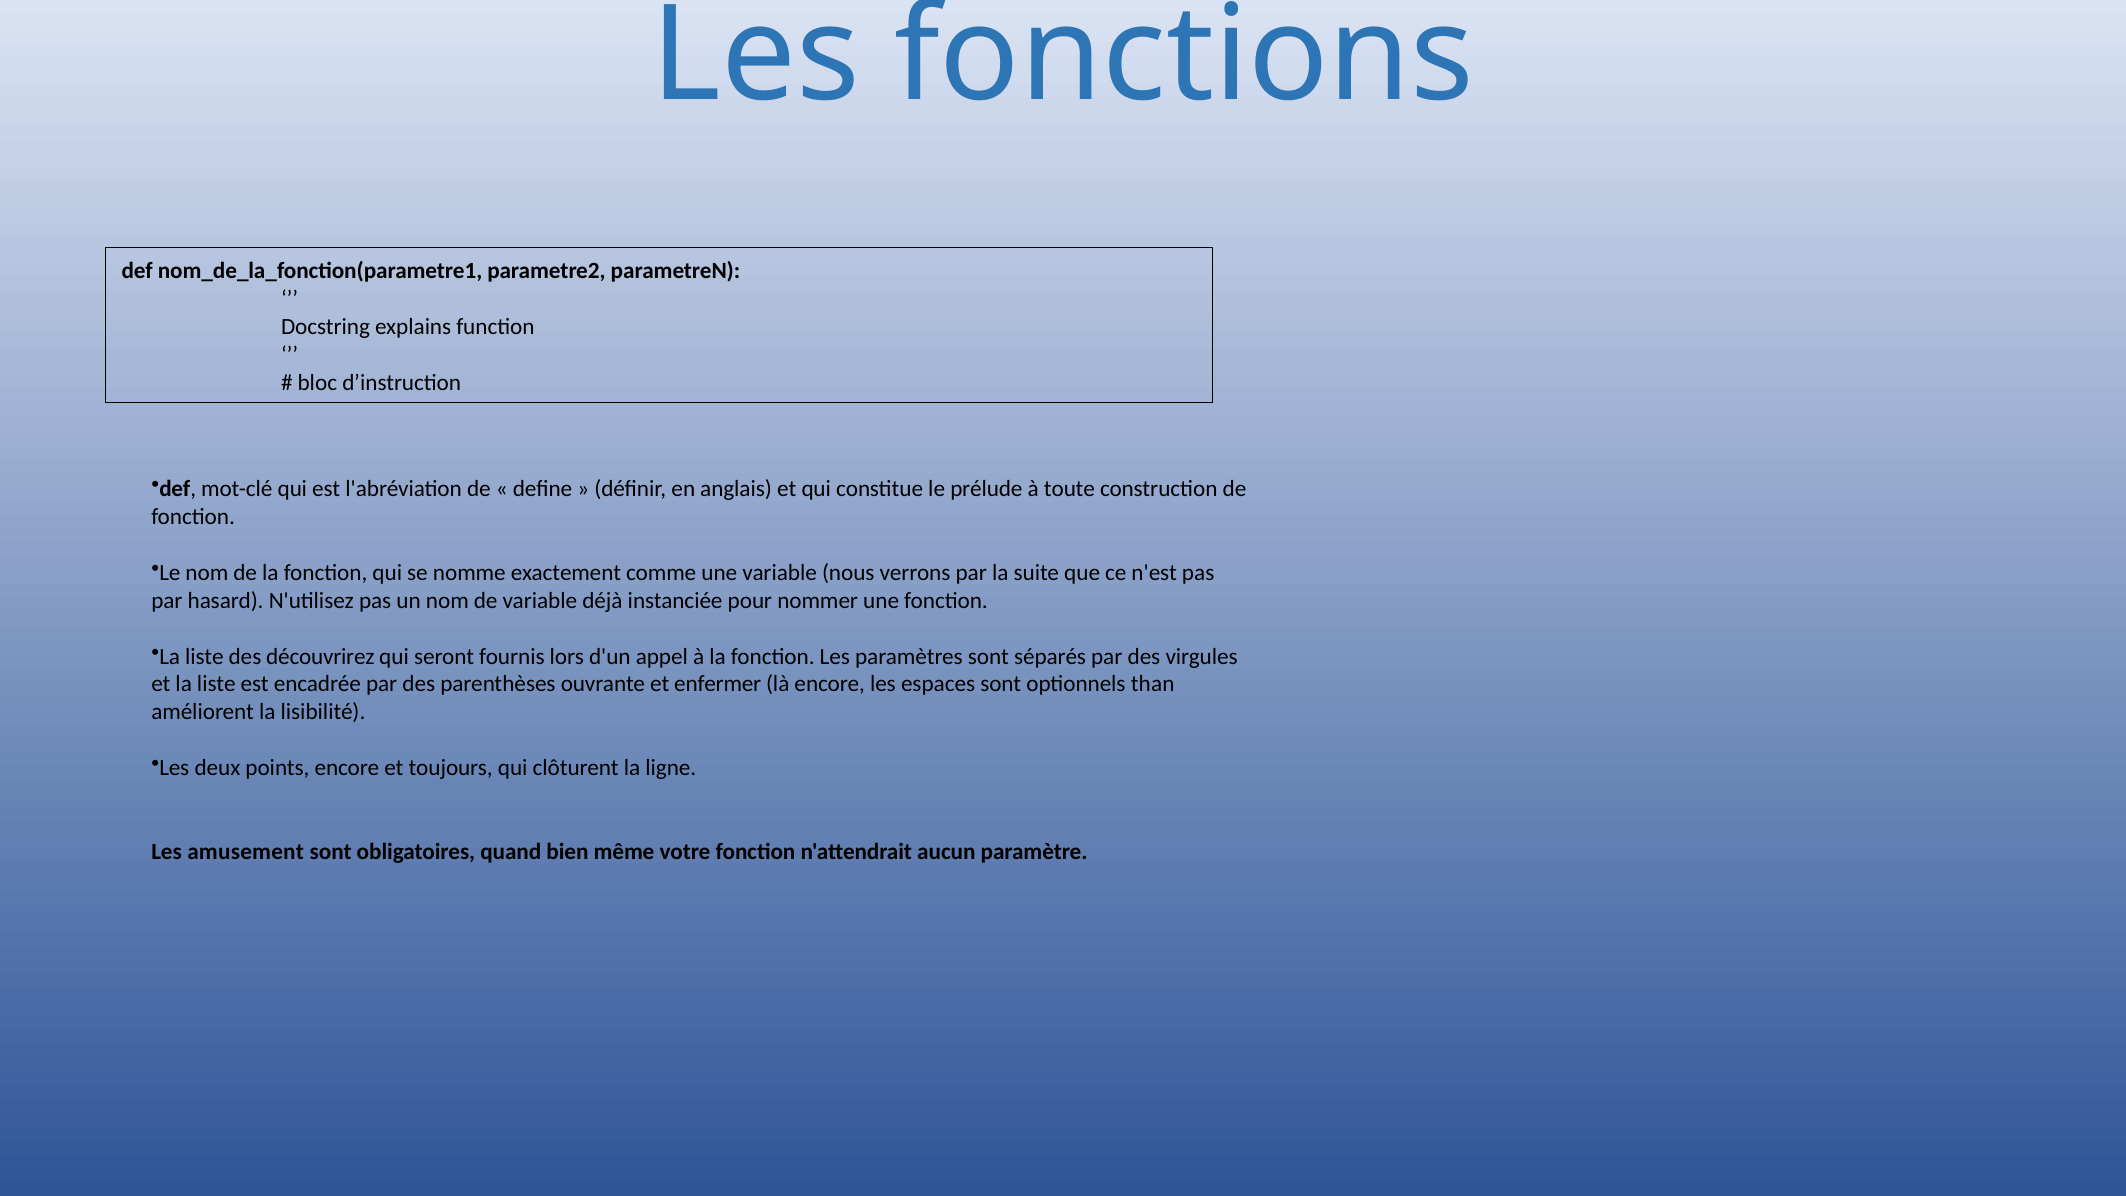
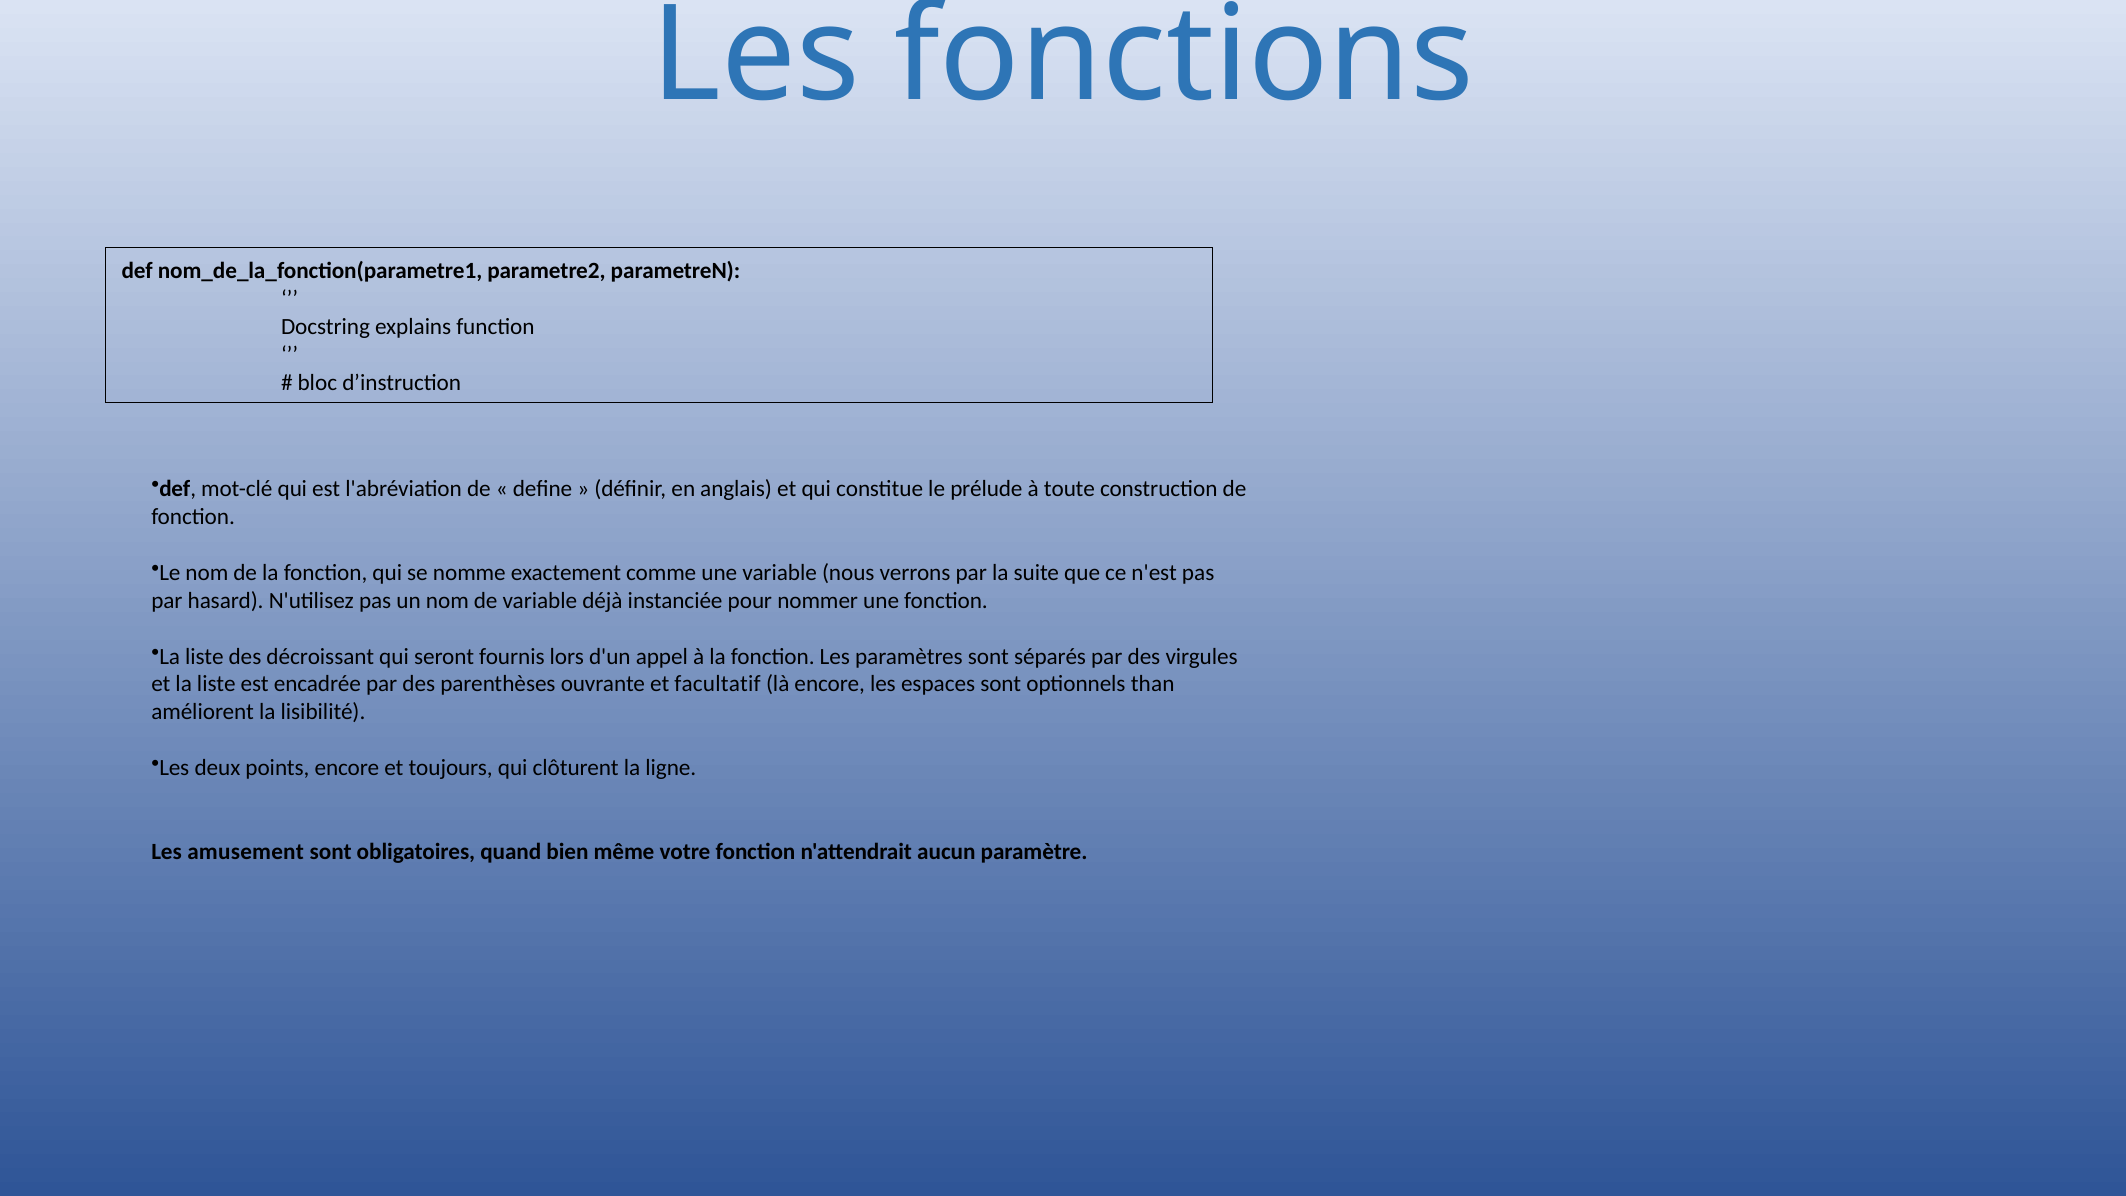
découvrirez: découvrirez -> décroissant
enfermer: enfermer -> facultatif
